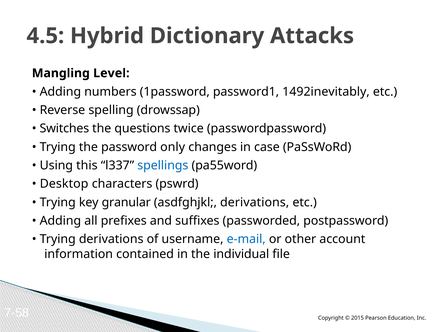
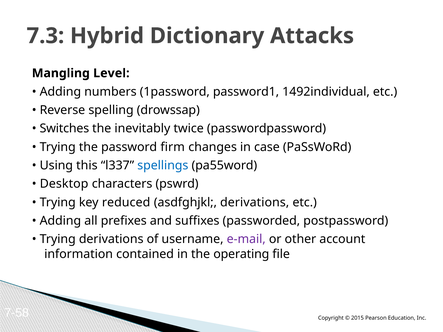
4.5: 4.5 -> 7.3
1492inevitably: 1492inevitably -> 1492individual
questions: questions -> inevitably
only: only -> firm
granular: granular -> reduced
e-mail colour: blue -> purple
individual: individual -> operating
